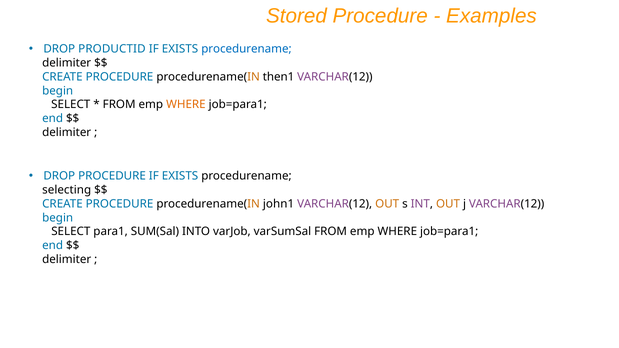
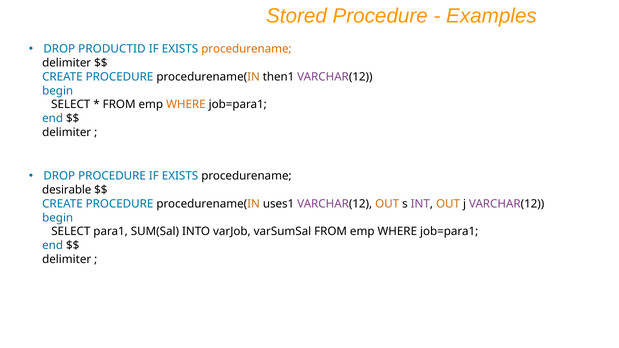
procedurename at (246, 49) colour: blue -> orange
selecting: selecting -> desirable
john1: john1 -> uses1
